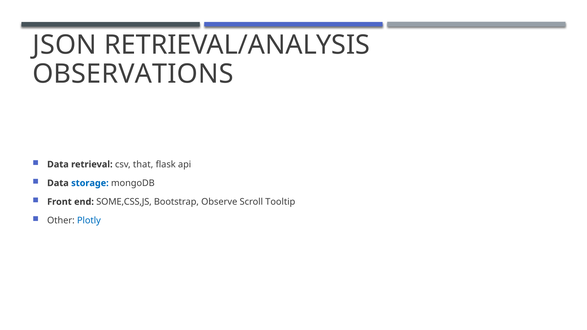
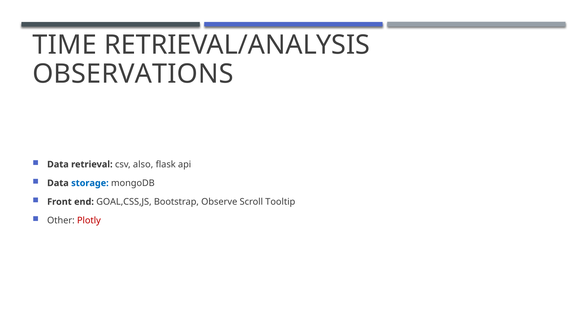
JSON: JSON -> TIME
that: that -> also
SOME,CSS,JS: SOME,CSS,JS -> GOAL,CSS,JS
Plotly colour: blue -> red
